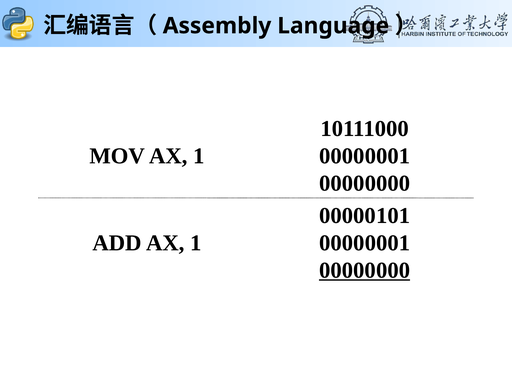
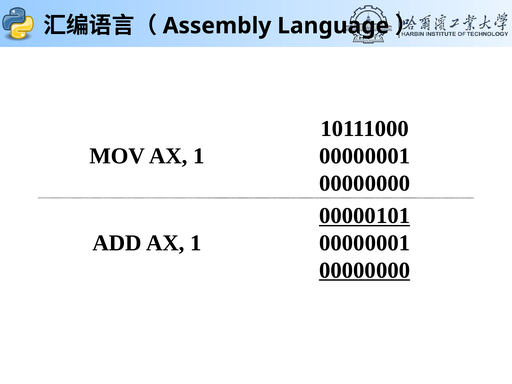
00000101 underline: none -> present
